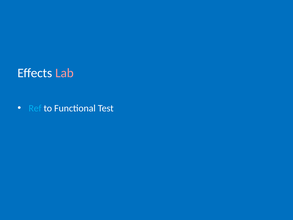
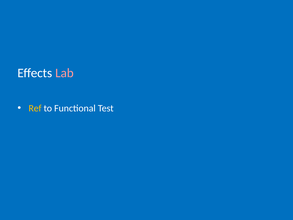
Ref colour: light blue -> yellow
